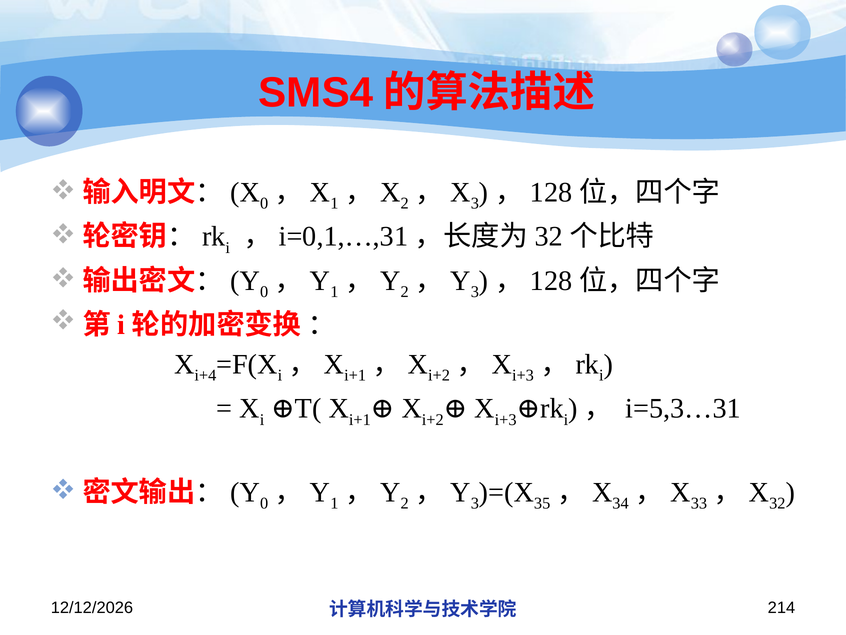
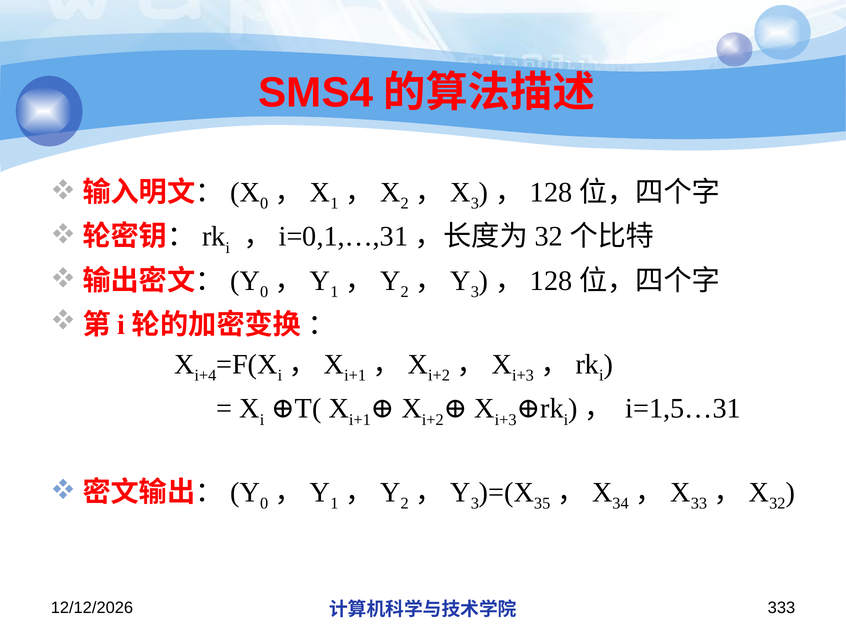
i=5,3…31: i=5,3…31 -> i=1,5…31
214: 214 -> 333
